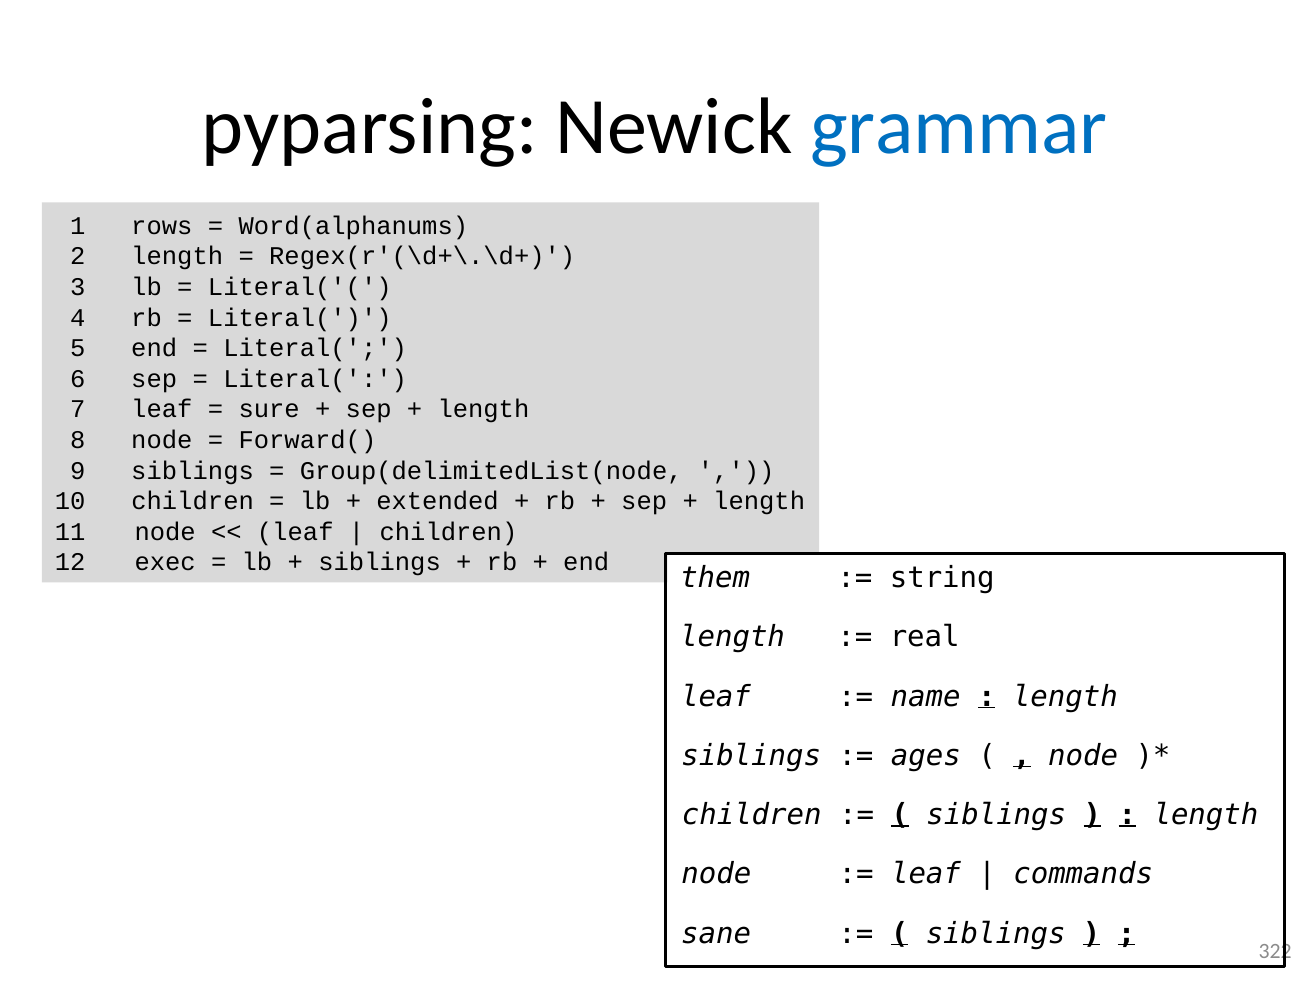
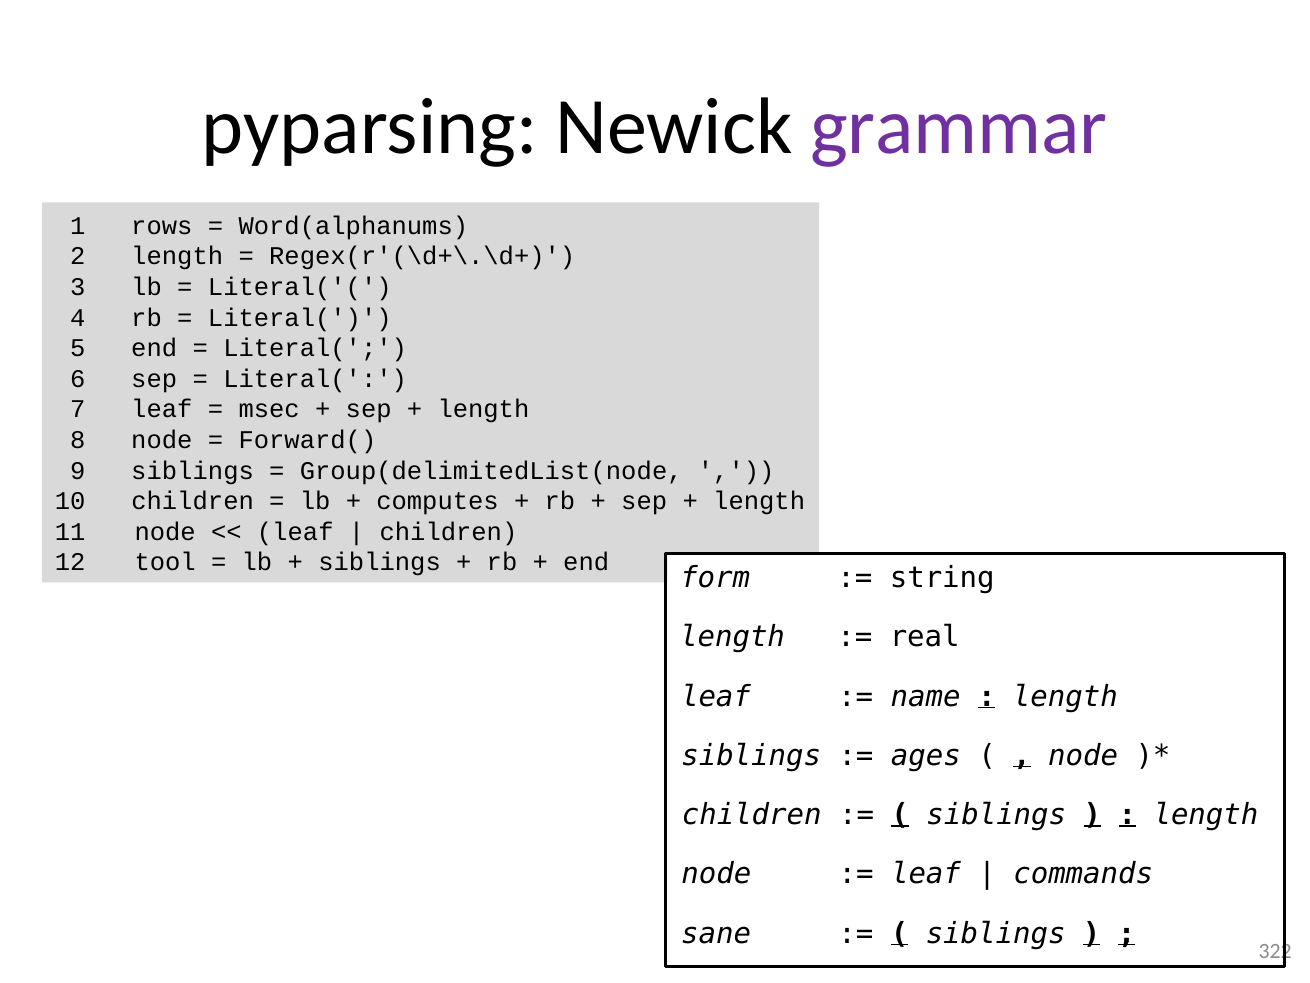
grammar colour: blue -> purple
sure: sure -> msec
extended: extended -> computes
exec: exec -> tool
them: them -> form
